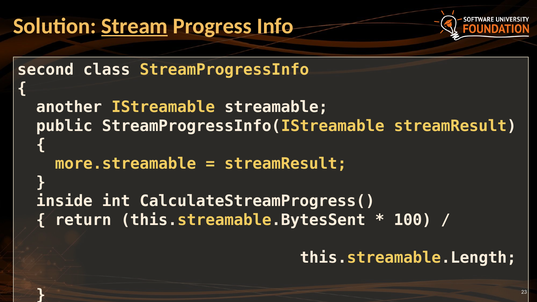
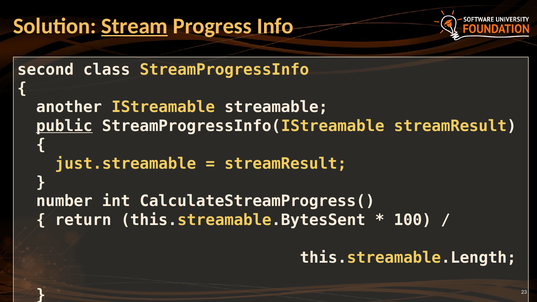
public underline: none -> present
more.streamable: more.streamable -> just.streamable
inside: inside -> number
